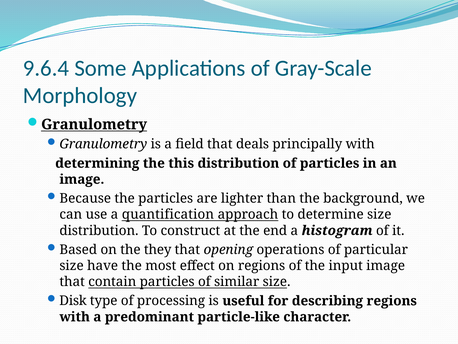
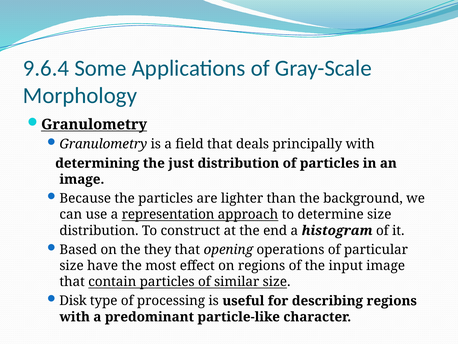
this: this -> just
quantification: quantification -> representation
